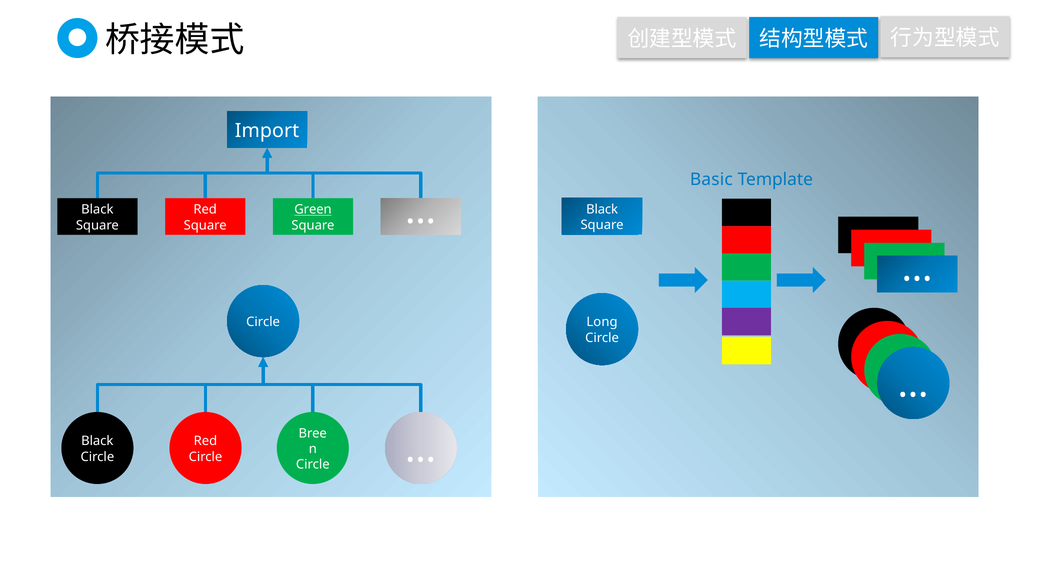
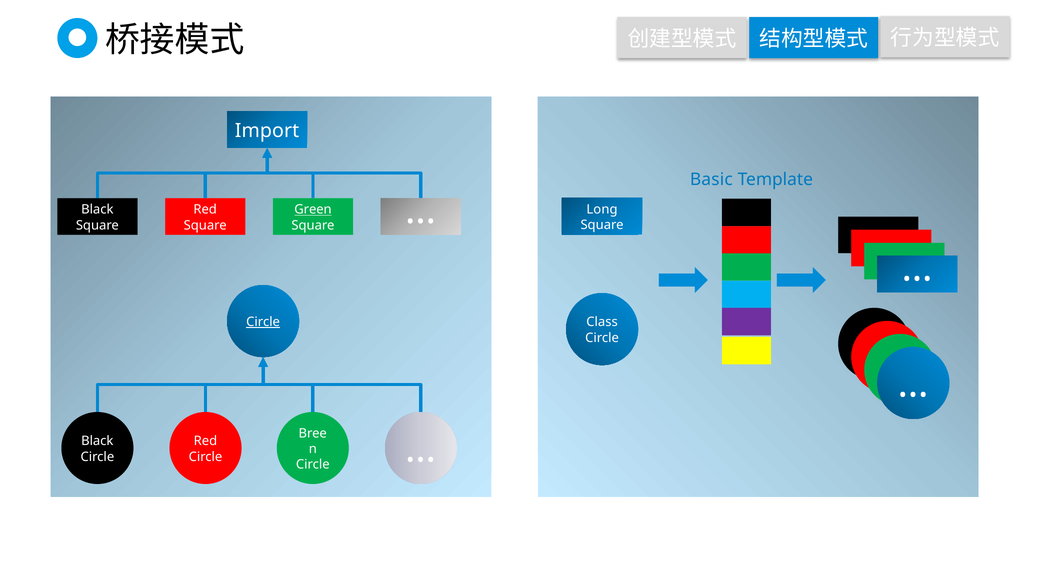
Black at (602, 209): Black -> Long
Circle at (263, 322) underline: none -> present
Long: Long -> Class
